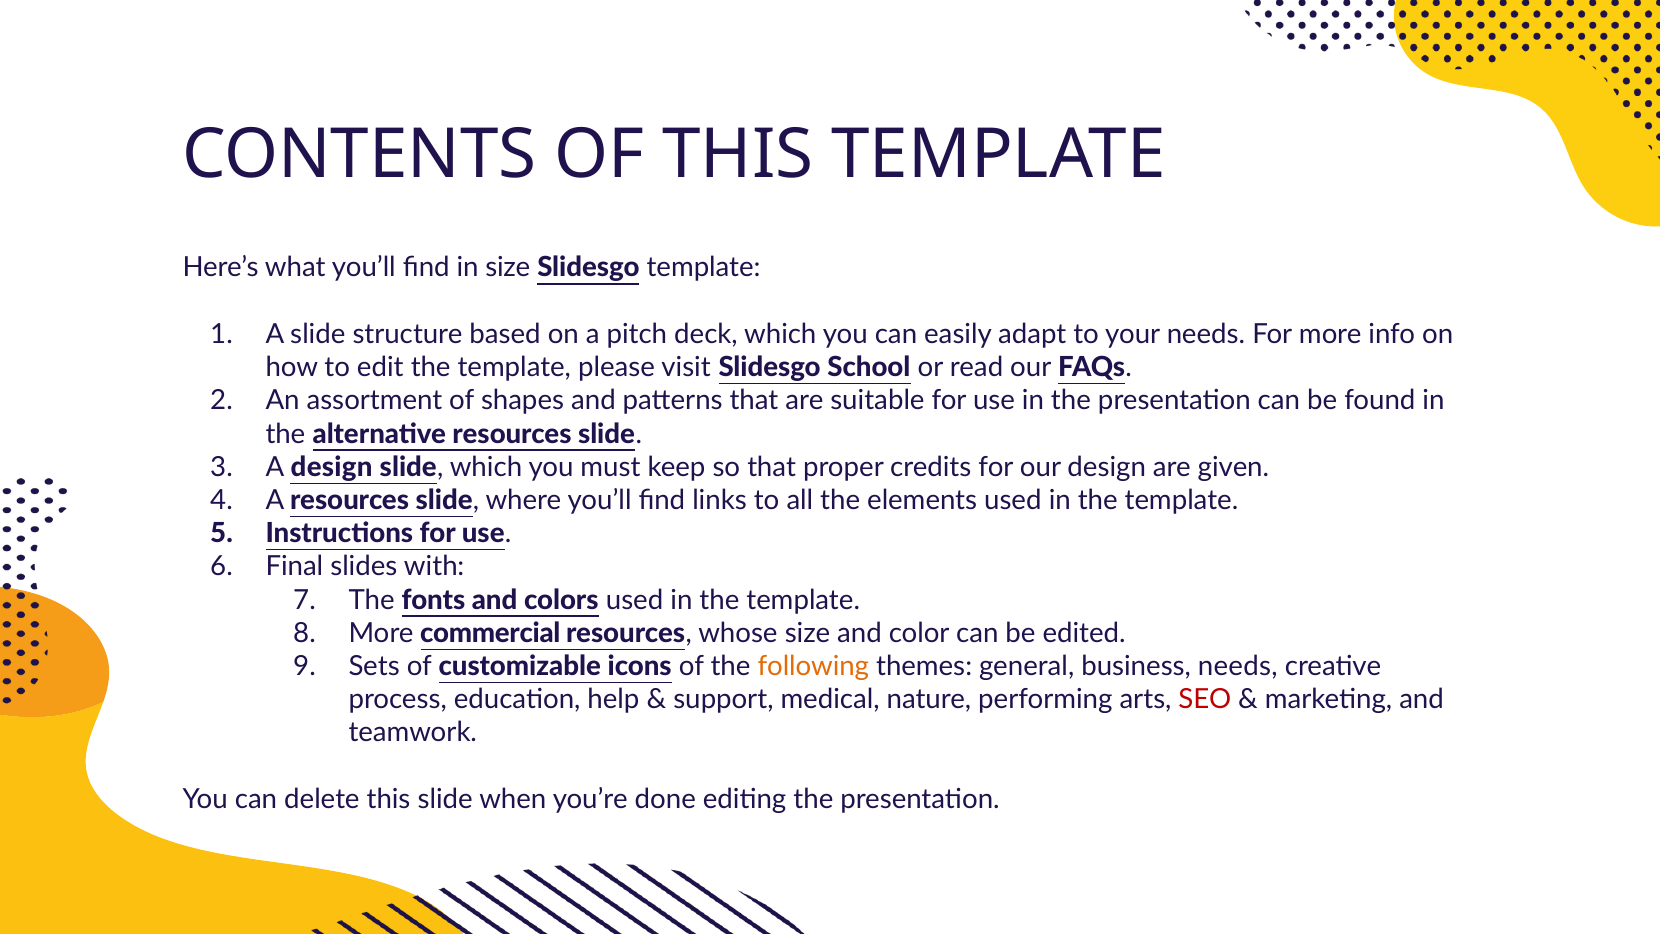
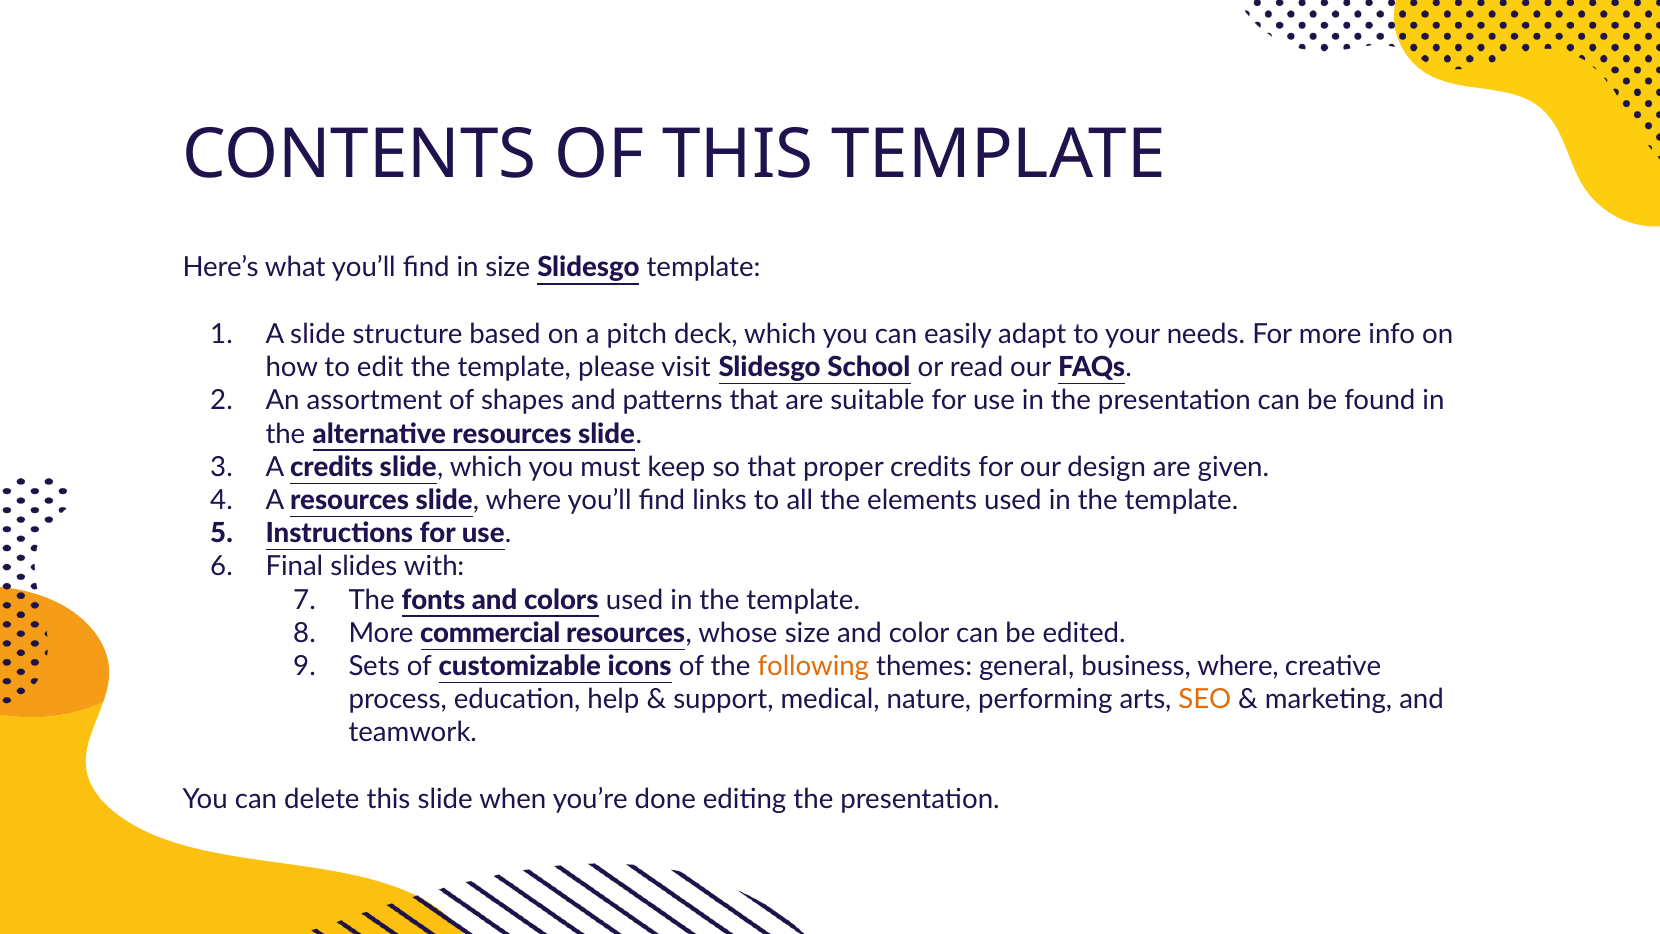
A design: design -> credits
business needs: needs -> where
SEO colour: red -> orange
